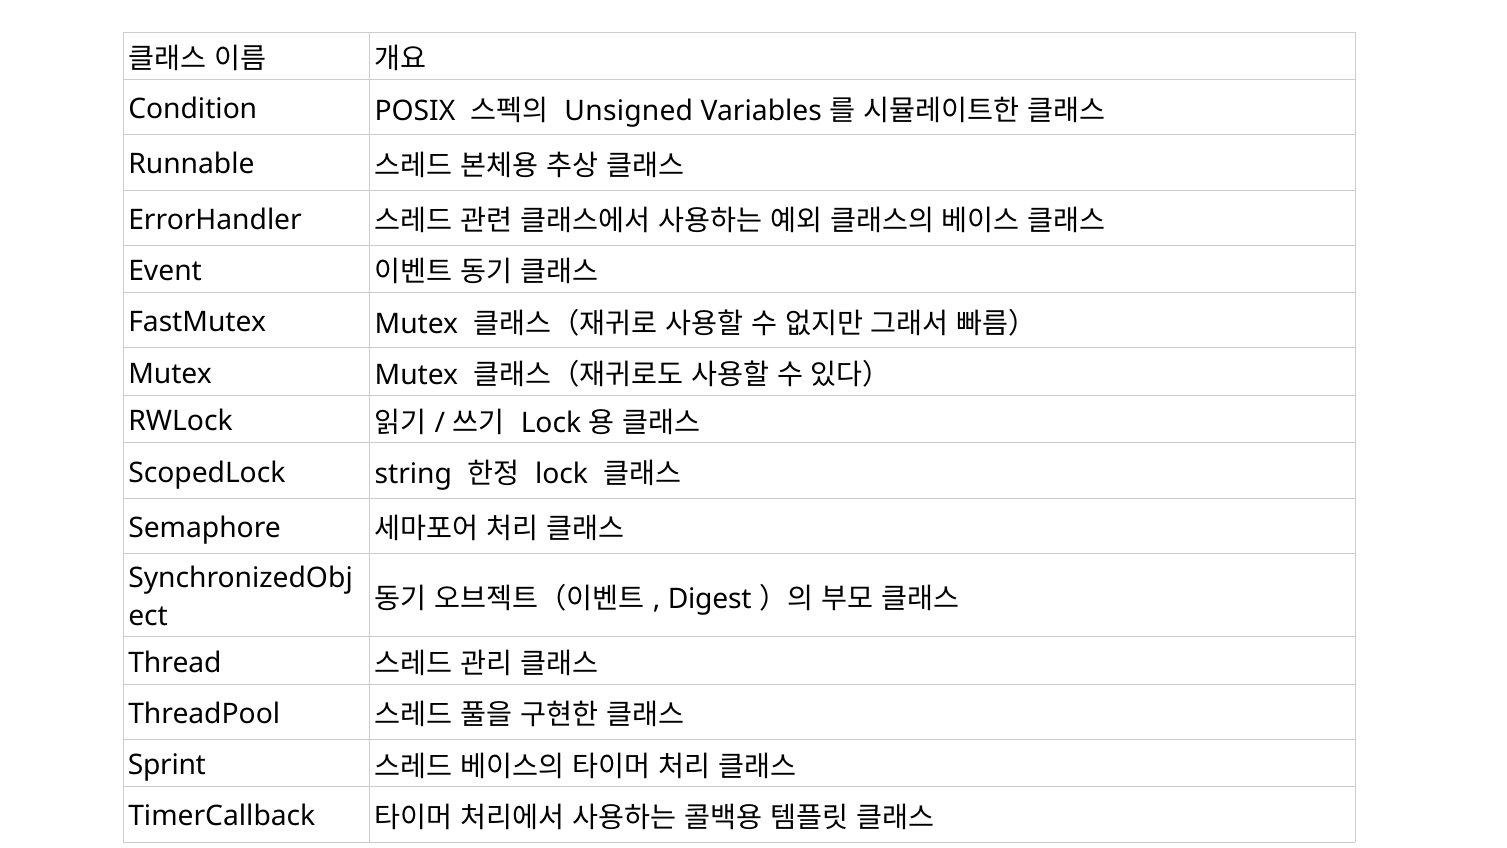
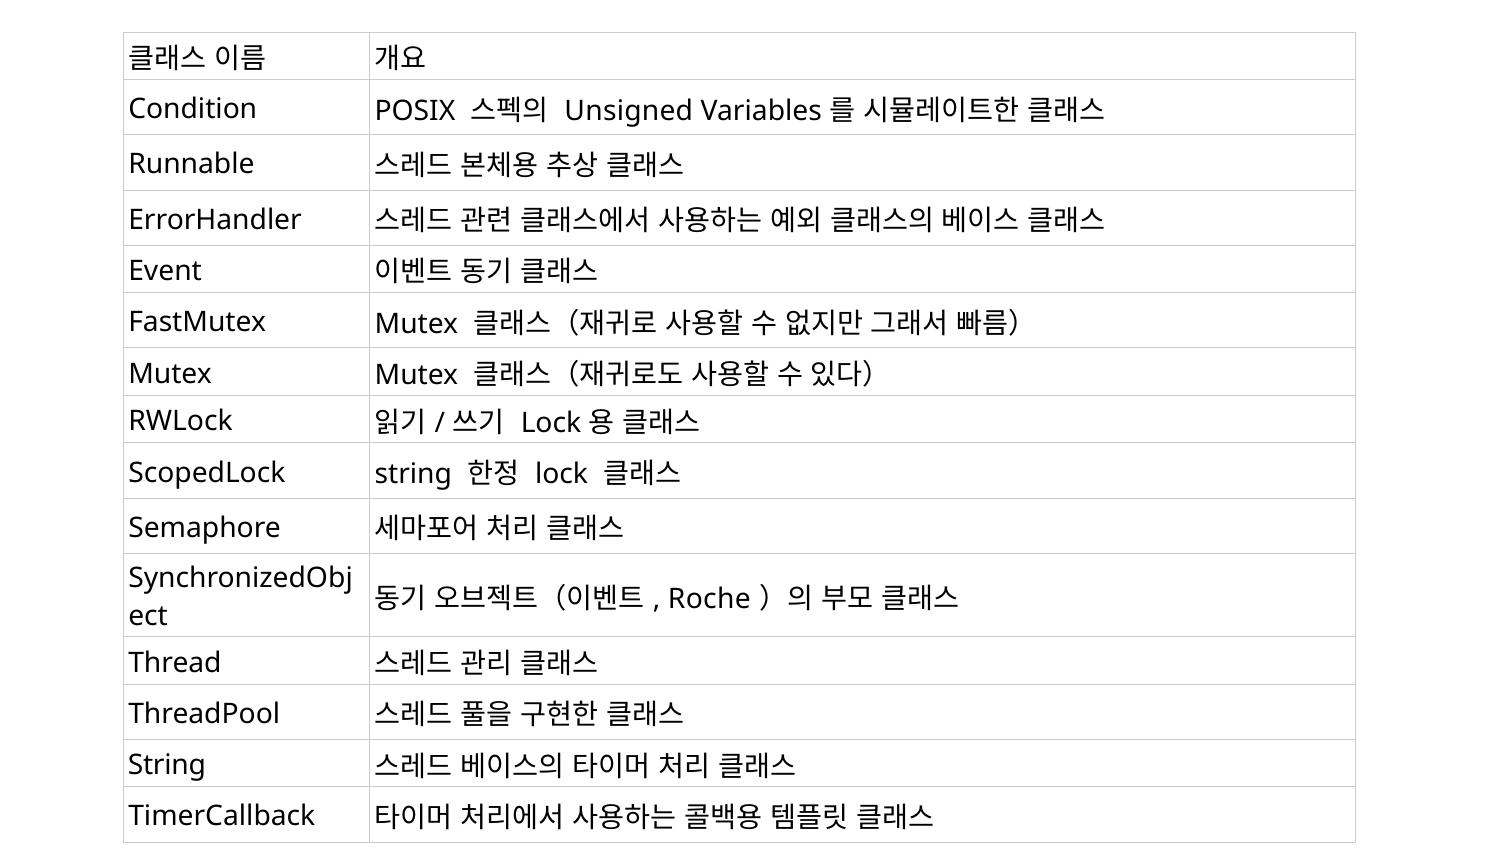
Digest: Digest -> Roche
Sprint at (167, 765): Sprint -> String
